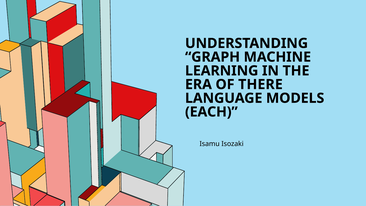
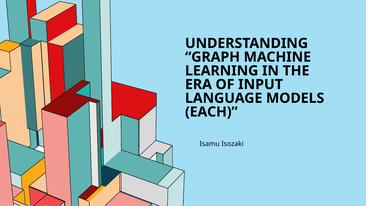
THERE: THERE -> INPUT
